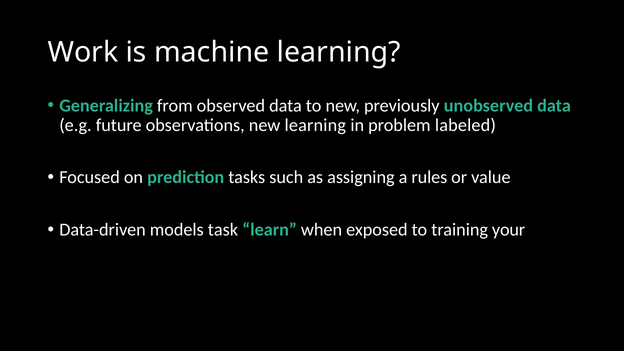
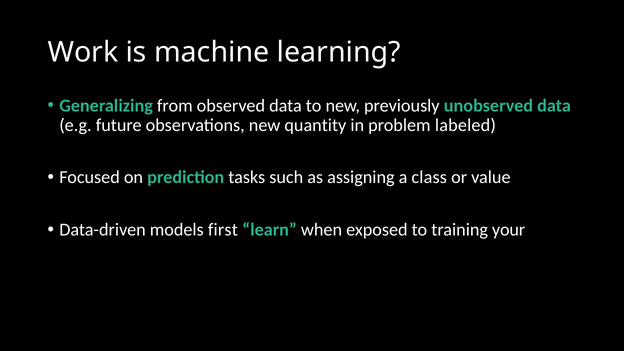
new learning: learning -> quantity
rules: rules -> class
task: task -> first
